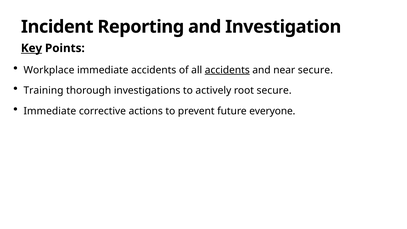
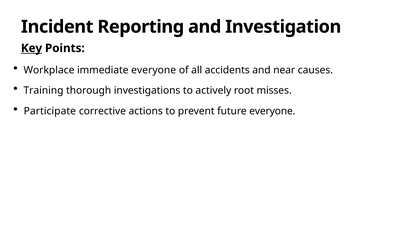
immediate accidents: accidents -> everyone
accidents at (227, 70) underline: present -> none
near secure: secure -> causes
root secure: secure -> misses
Immediate at (50, 111): Immediate -> Participate
